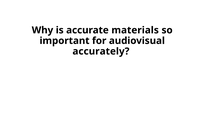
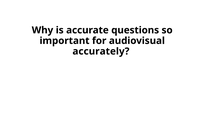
materials: materials -> questions
